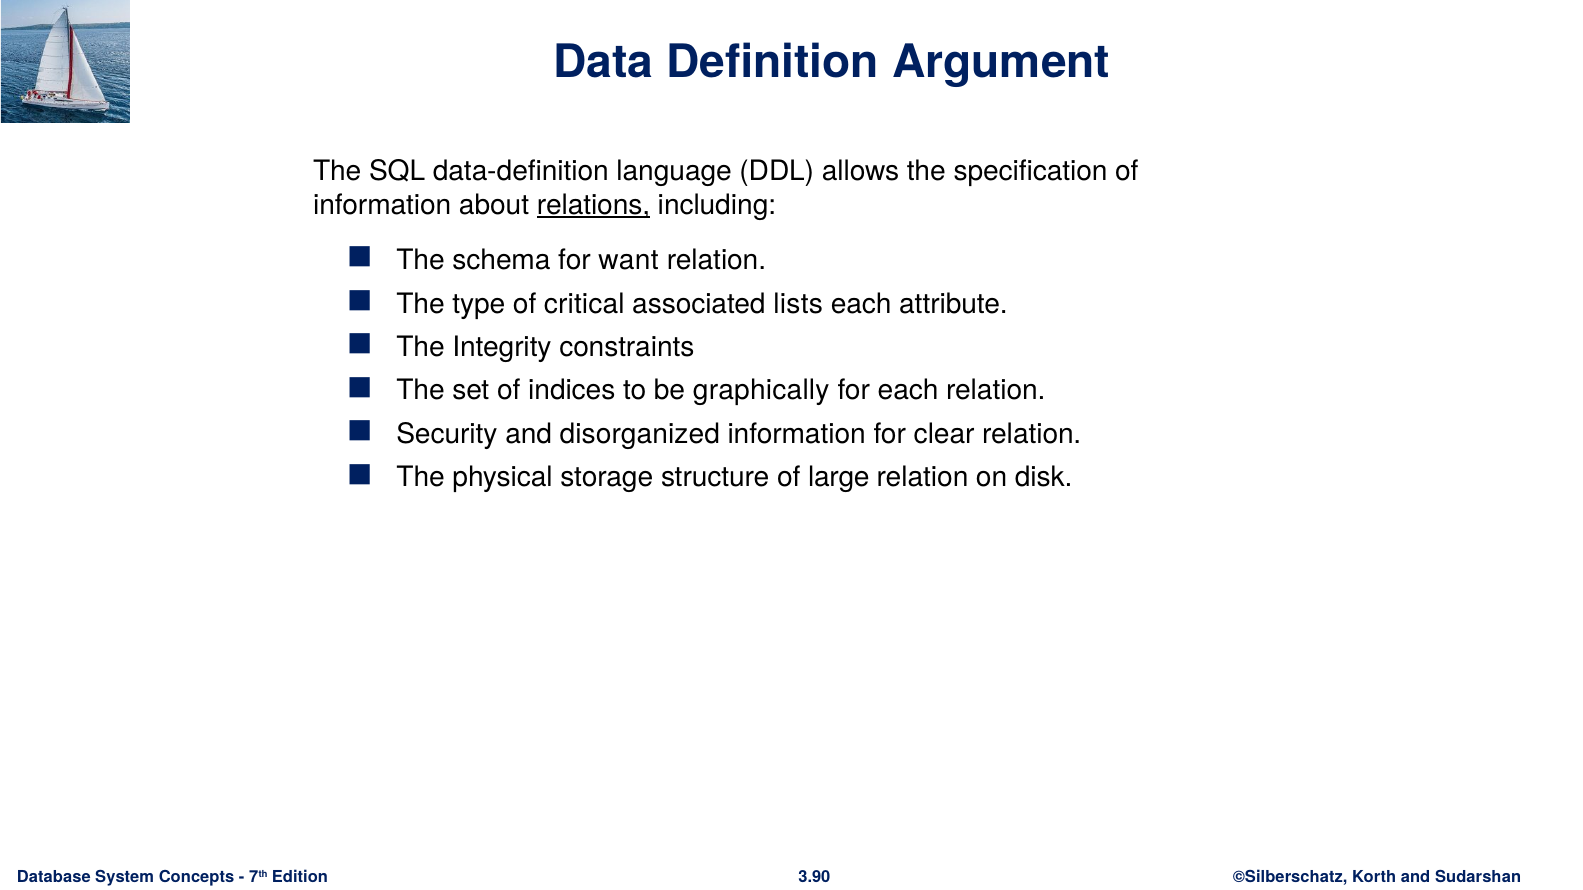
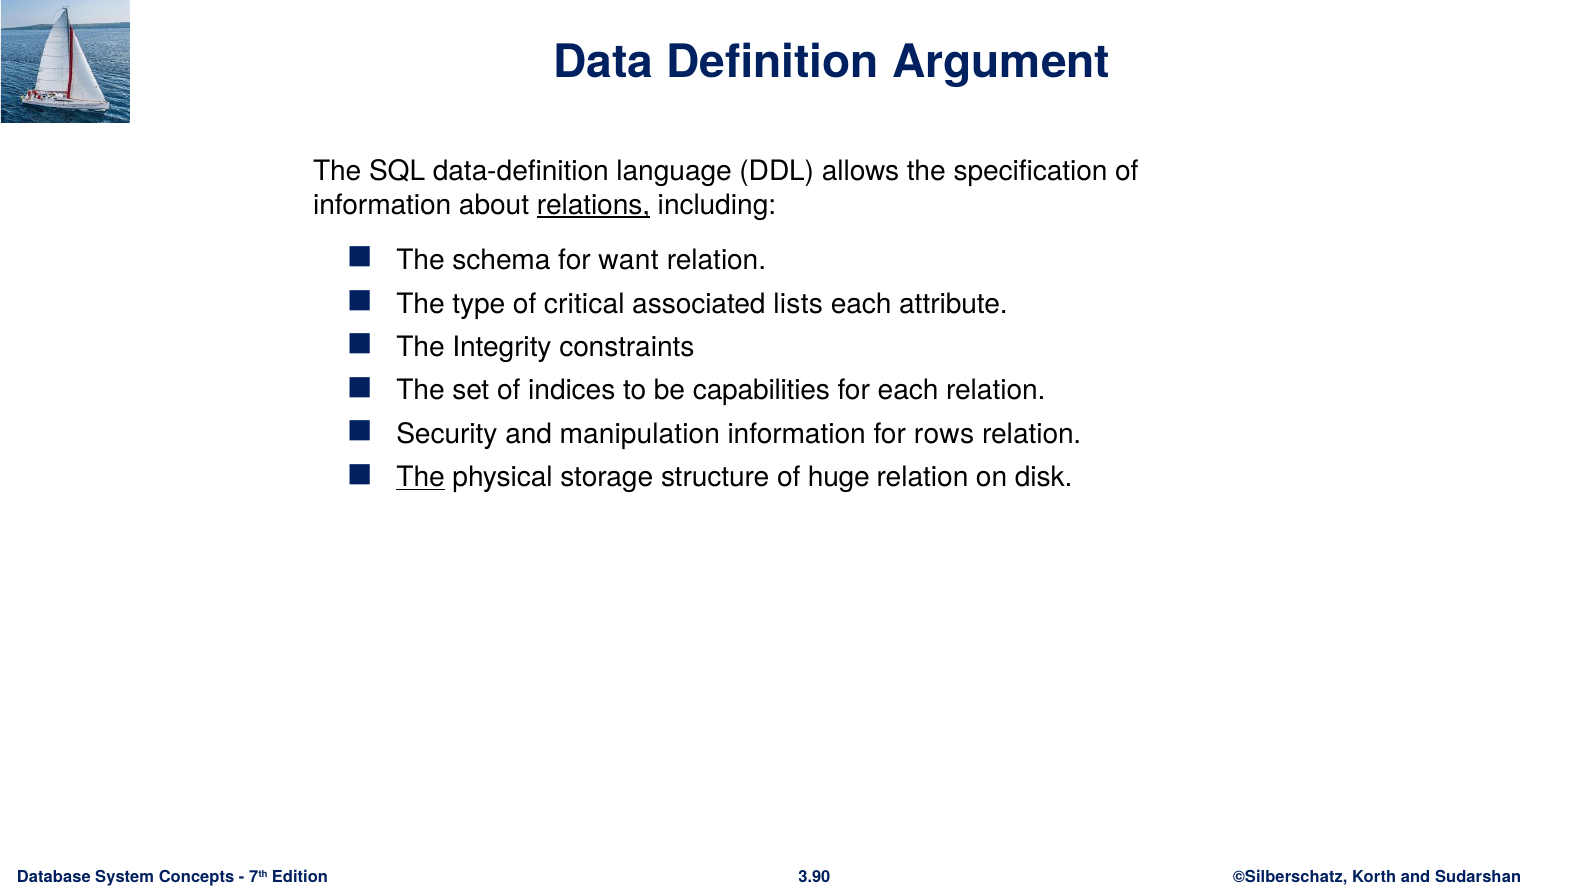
graphically: graphically -> capabilities
disorganized: disorganized -> manipulation
clear: clear -> rows
The at (421, 478) underline: none -> present
large: large -> huge
